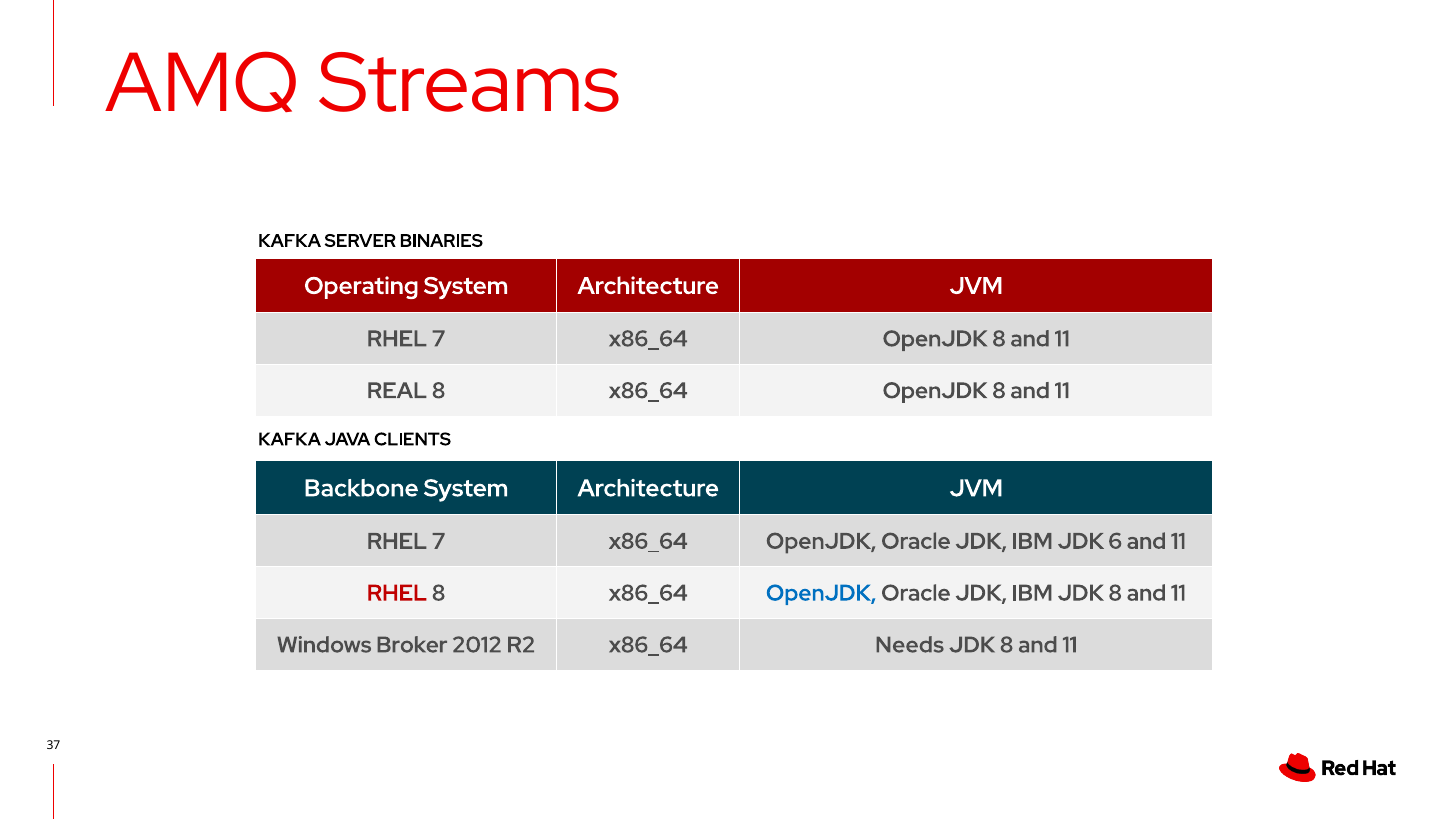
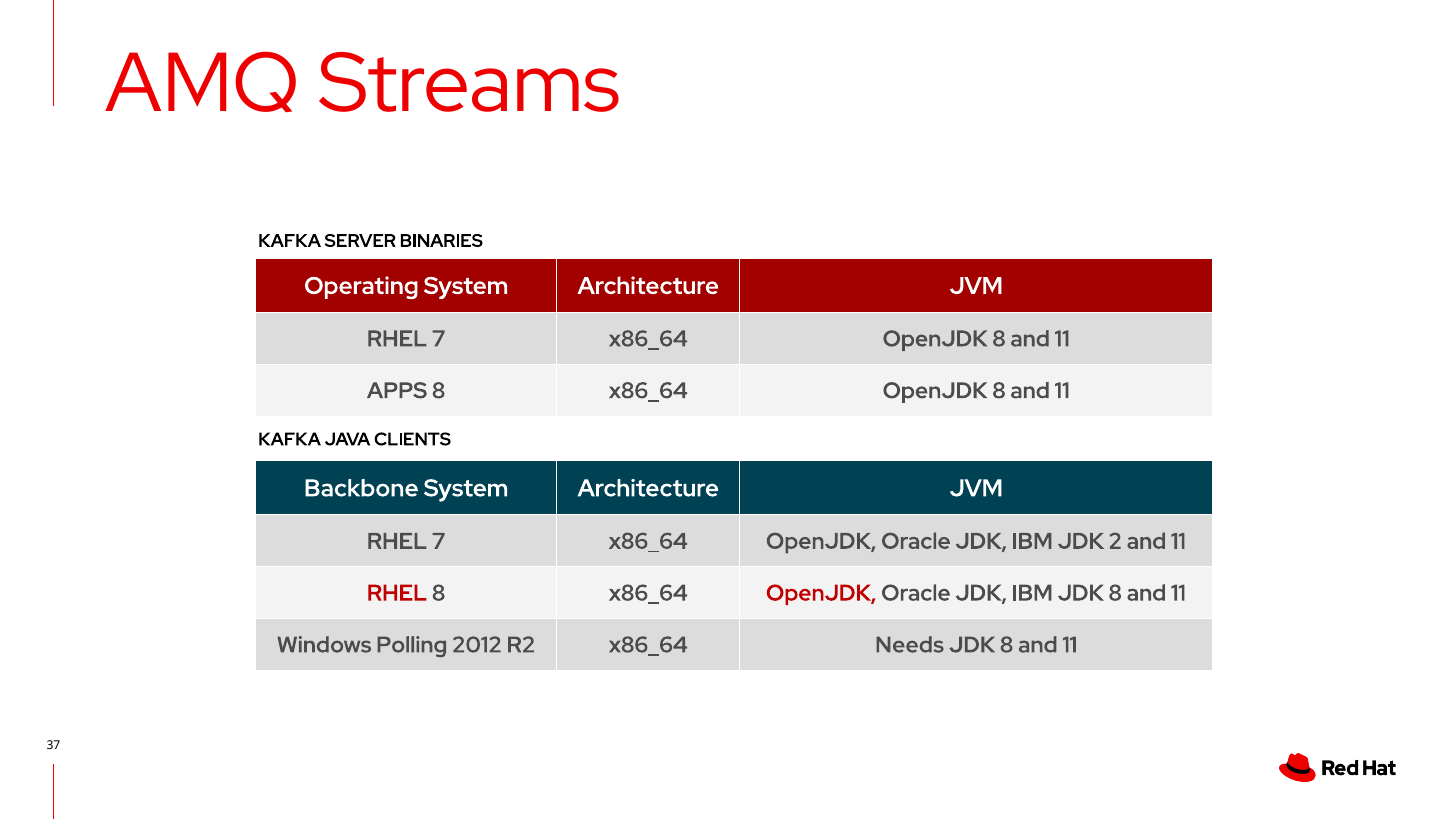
REAL: REAL -> APPS
6: 6 -> 2
OpenJDK at (821, 593) colour: blue -> red
Broker: Broker -> Polling
